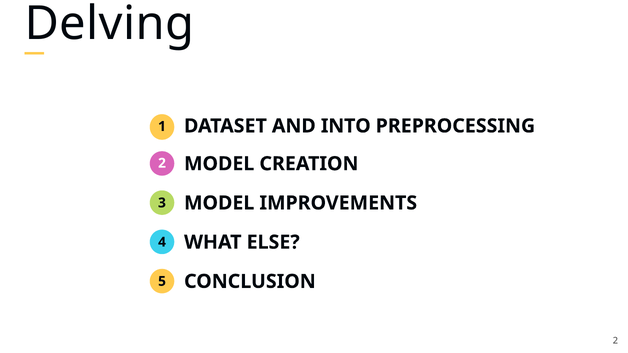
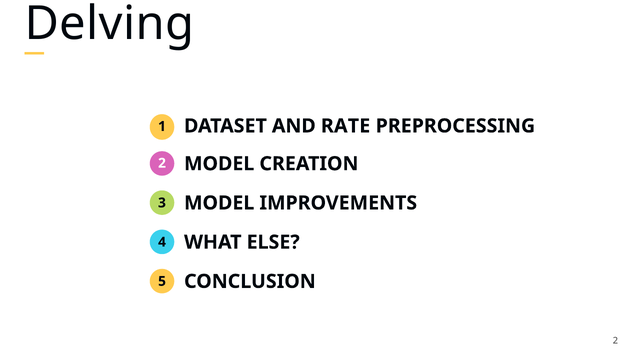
INTO: INTO -> RATE
